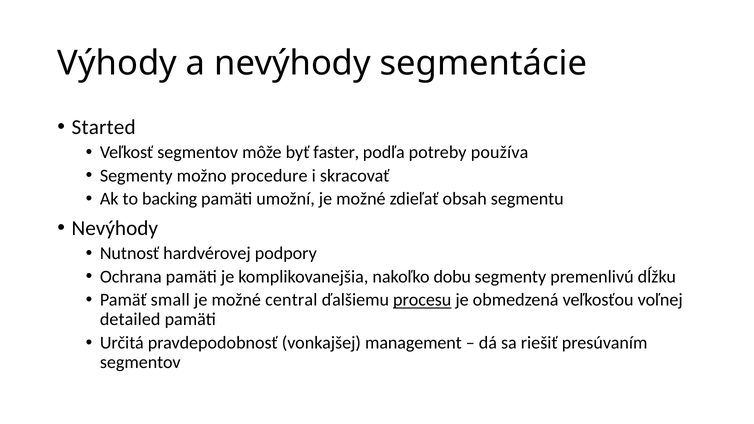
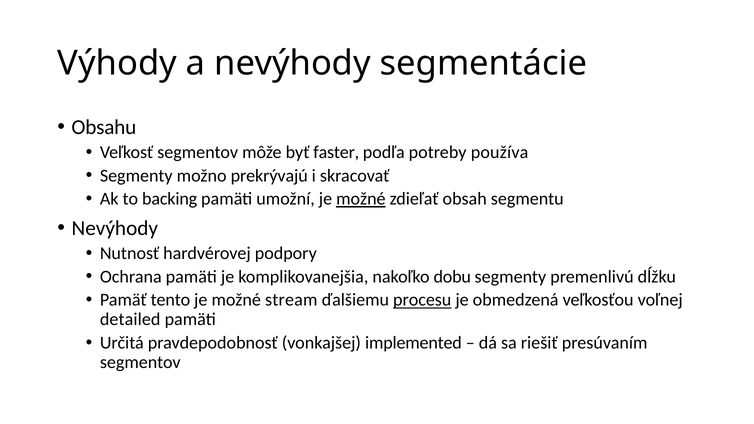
Started: Started -> Obsahu
procedure: procedure -> prekrývajú
možné at (361, 199) underline: none -> present
small: small -> tento
central: central -> stream
management: management -> implemented
